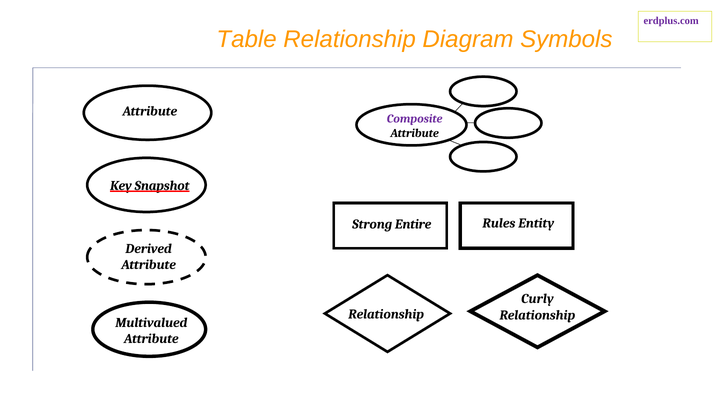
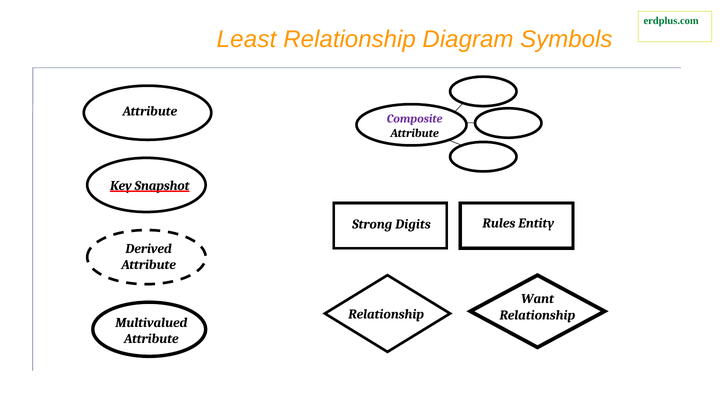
erdplus.com colour: purple -> green
Table: Table -> Least
Entire: Entire -> Digits
Curly: Curly -> Want
